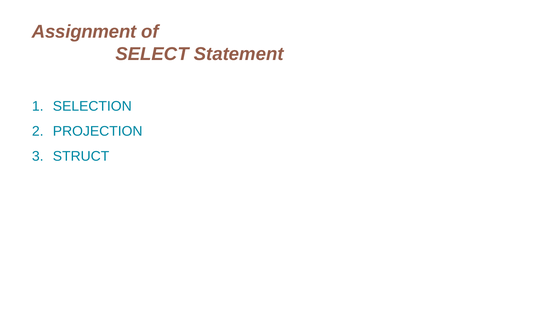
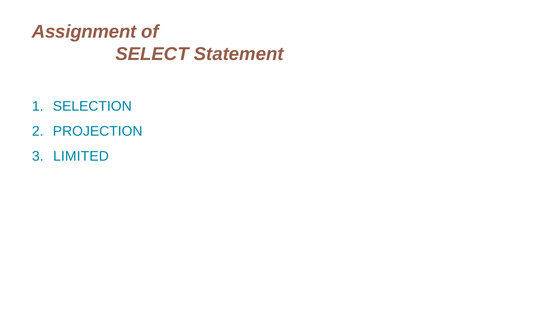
STRUCT: STRUCT -> LIMITED
